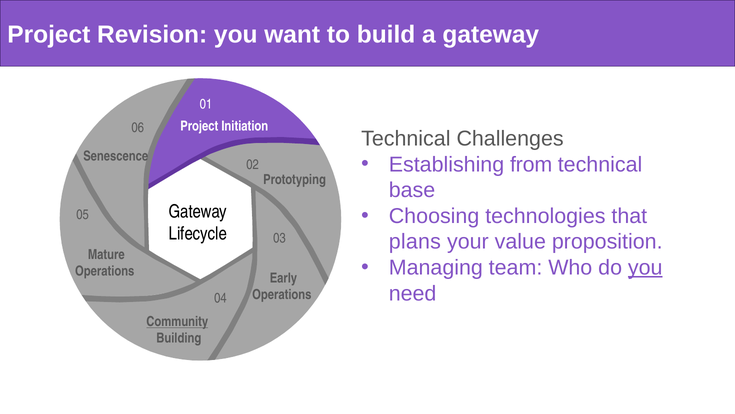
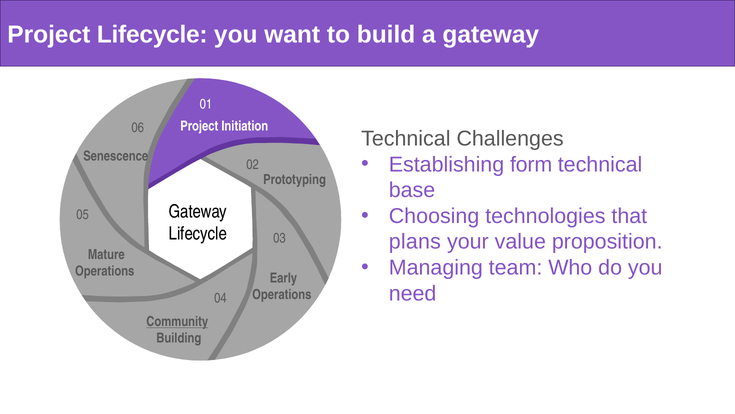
Project Revision: Revision -> Lifecycle
from: from -> form
you at (645, 267) underline: present -> none
